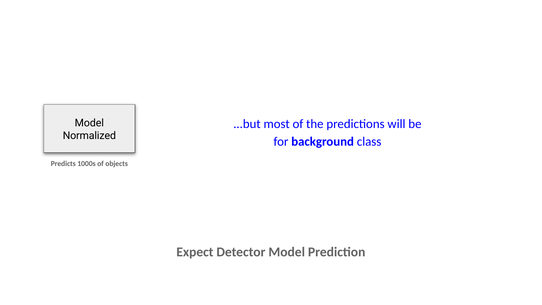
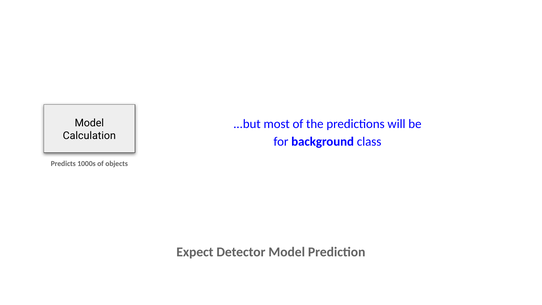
Normalized: Normalized -> Calculation
